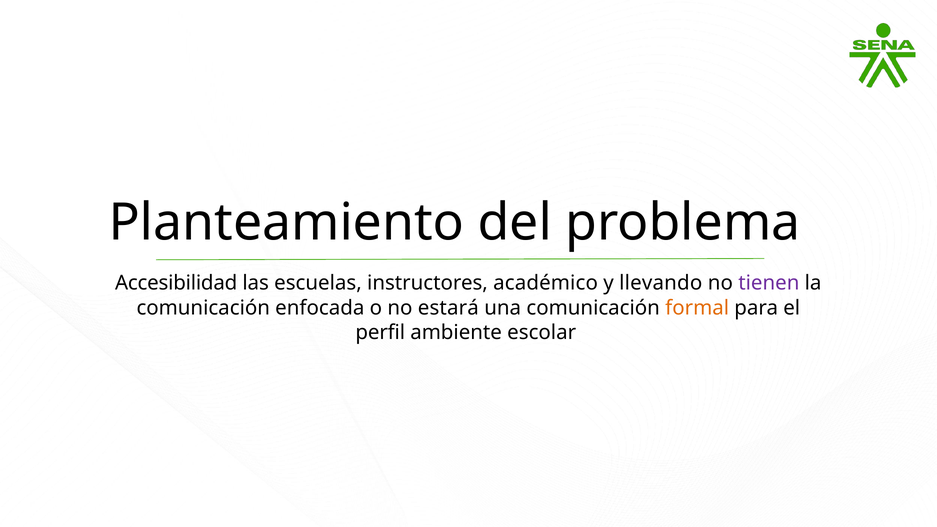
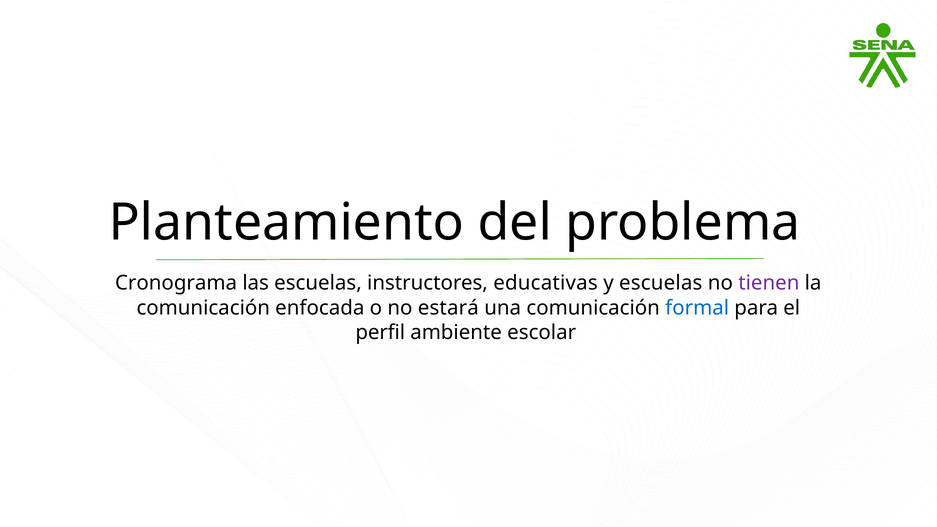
Accesibilidad: Accesibilidad -> Cronograma
académico: académico -> educativas
y llevando: llevando -> escuelas
formal colour: orange -> blue
